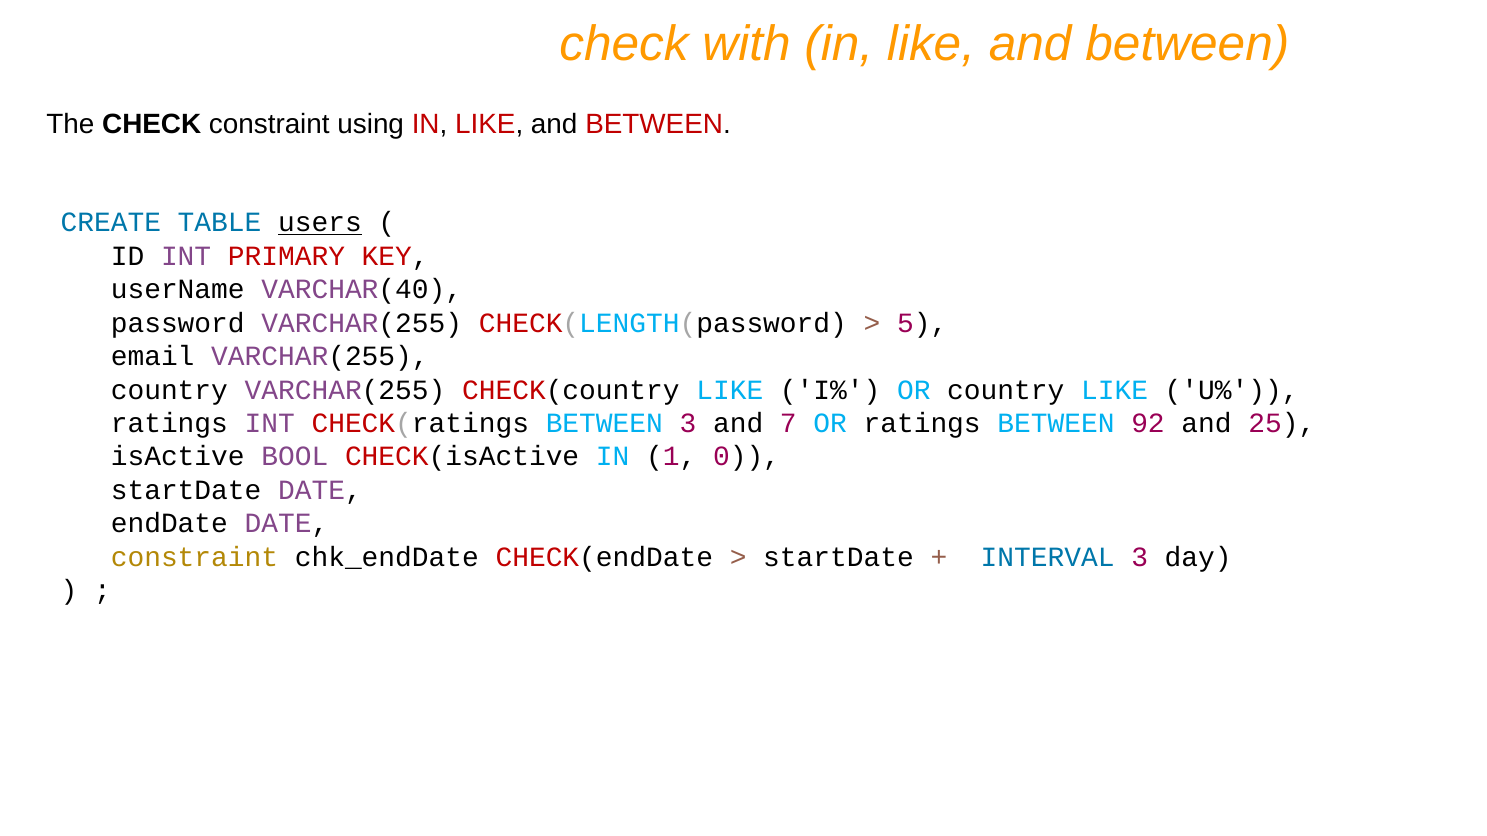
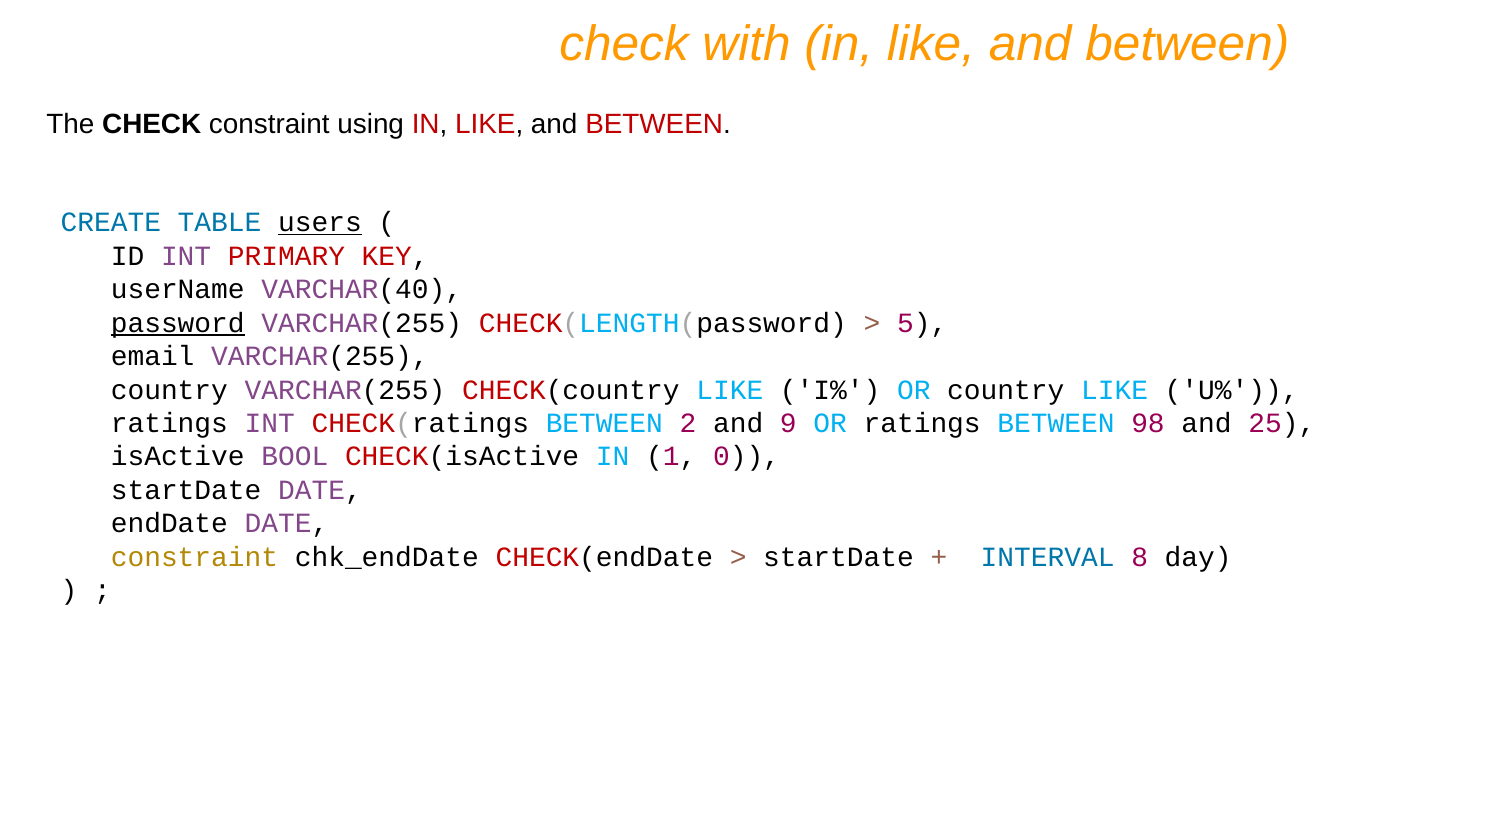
password underline: none -> present
BETWEEN 3: 3 -> 2
7: 7 -> 9
92: 92 -> 98
INTERVAL 3: 3 -> 8
